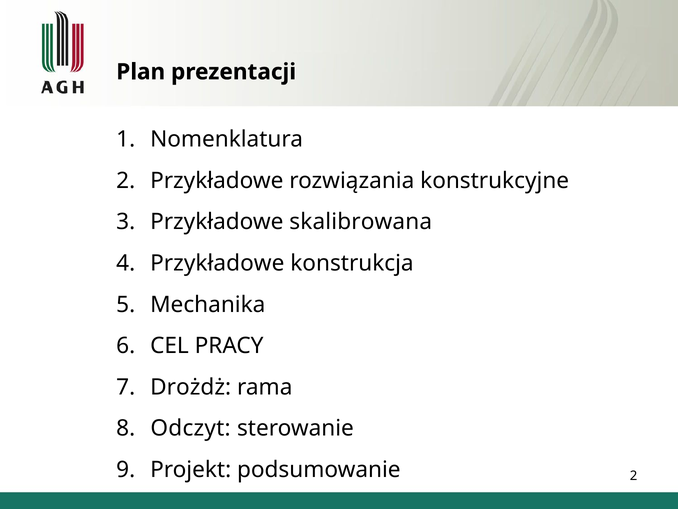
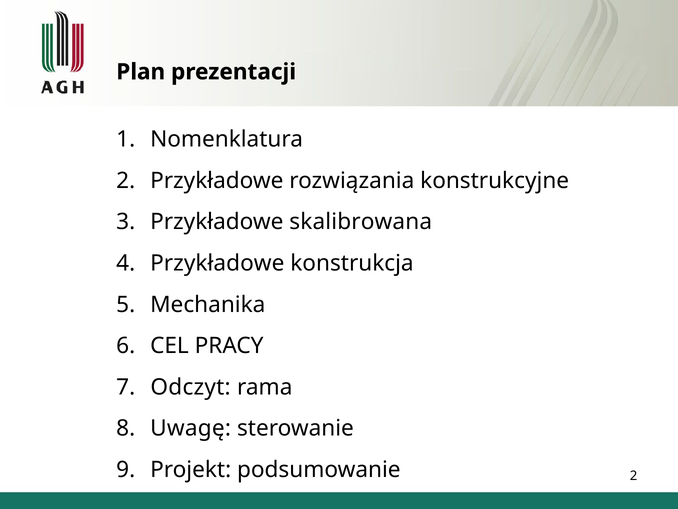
Drożdż: Drożdż -> Odczyt
Odczyt: Odczyt -> Uwagę
